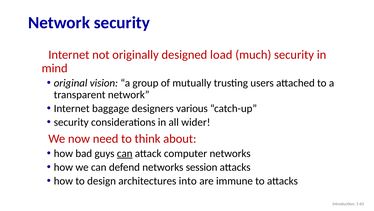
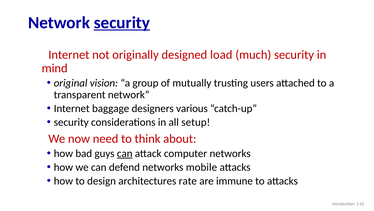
security at (122, 23) underline: none -> present
wider: wider -> setup
session: session -> mobile
into: into -> rate
